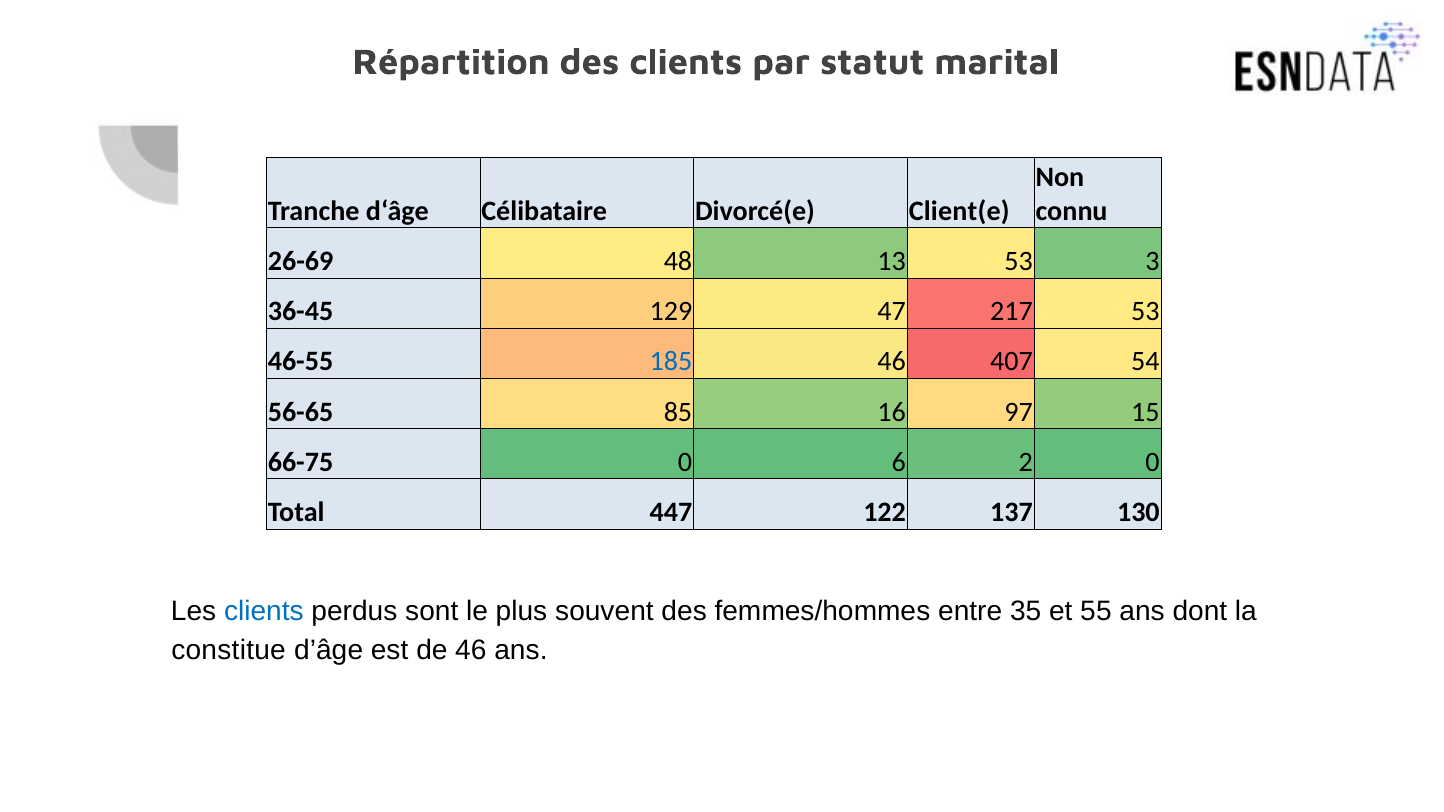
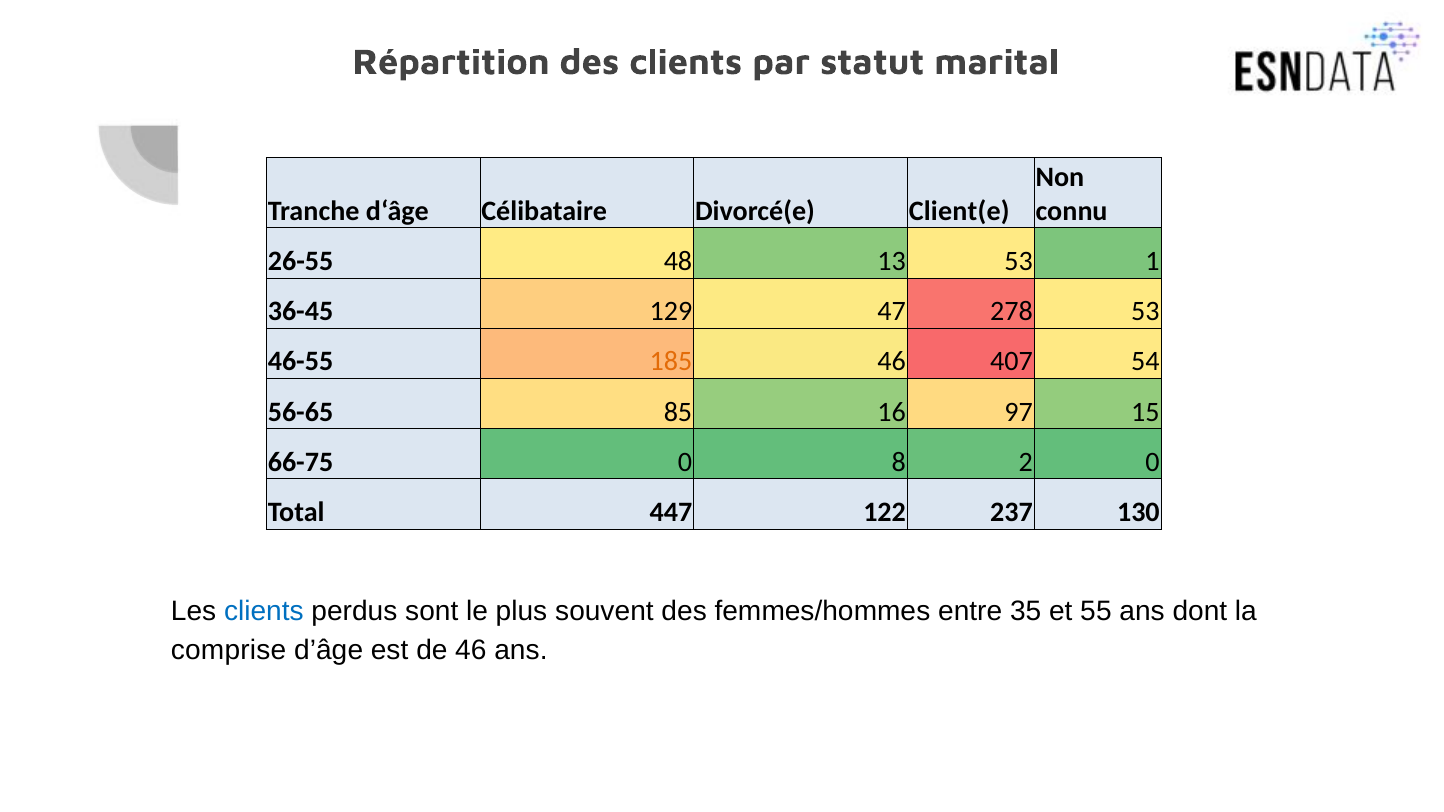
26-69: 26-69 -> 26-55
3: 3 -> 1
217: 217 -> 278
185 colour: blue -> orange
6: 6 -> 8
137: 137 -> 237
constitue: constitue -> comprise
